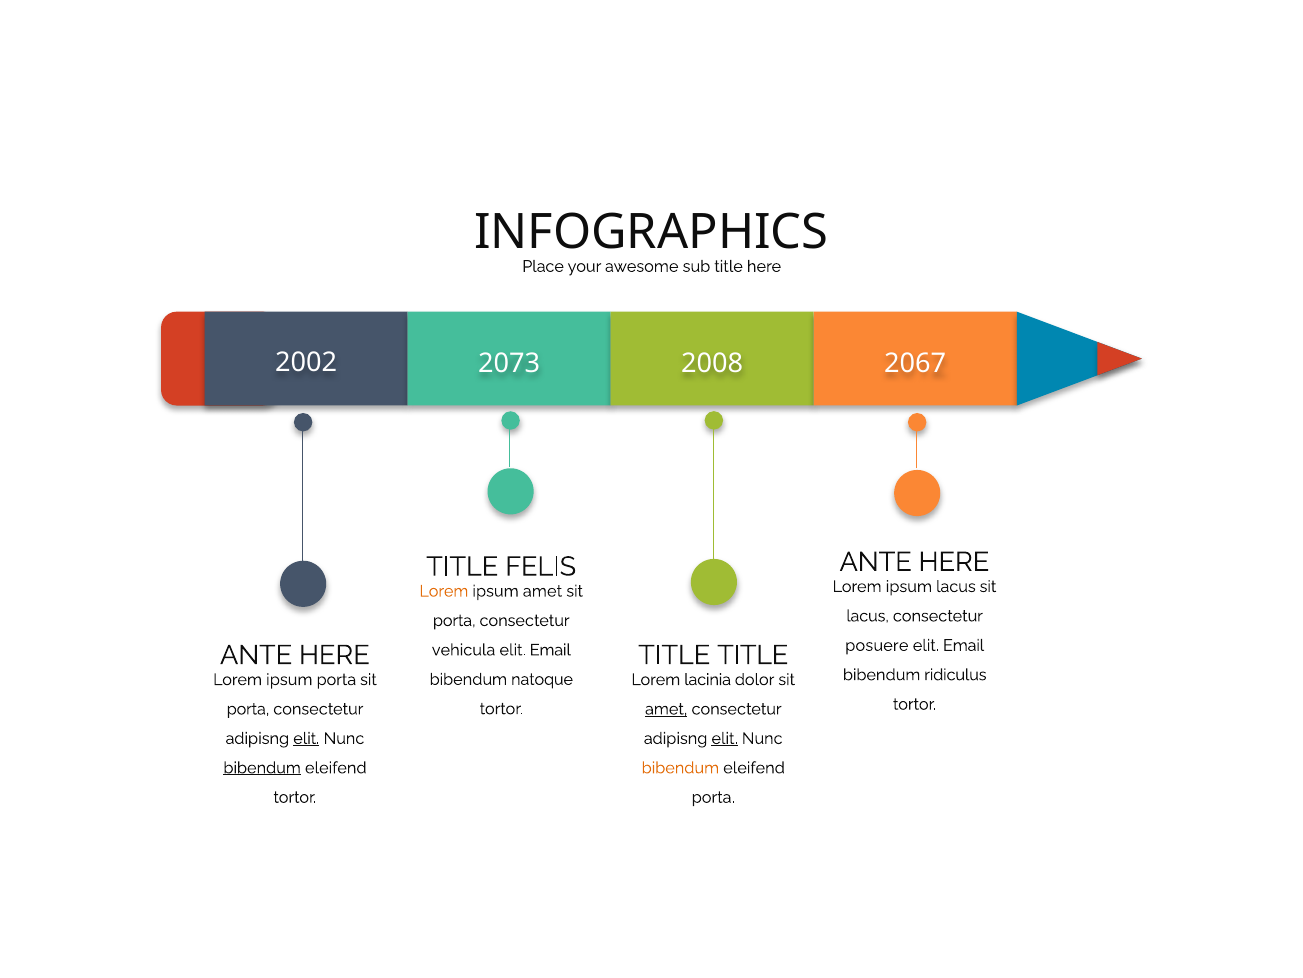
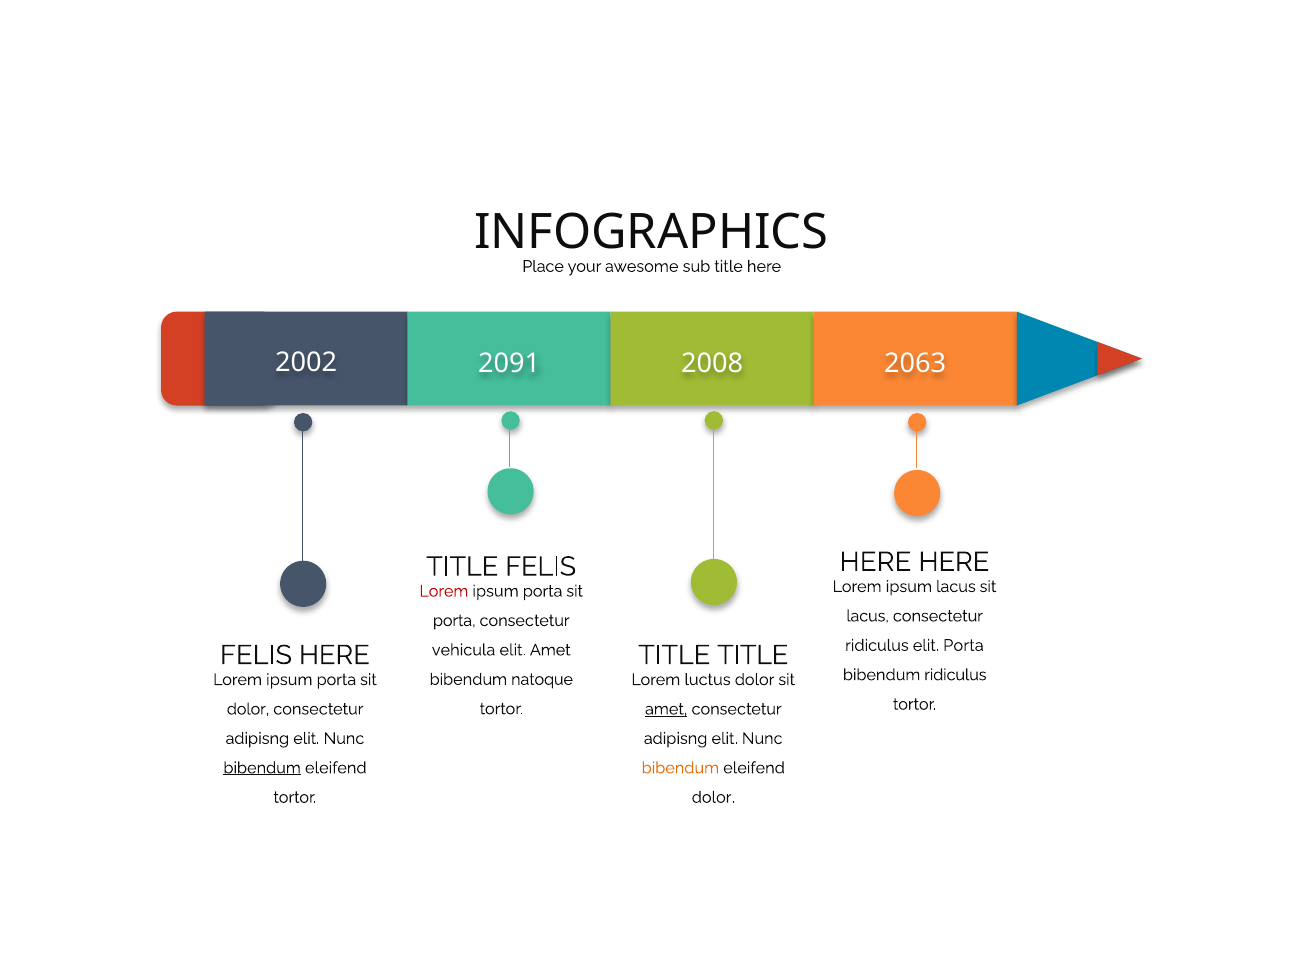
2073: 2073 -> 2091
2067: 2067 -> 2063
ANTE at (876, 562): ANTE -> HERE
Lorem at (444, 591) colour: orange -> red
amet at (543, 591): amet -> porta
posuere at (877, 645): posuere -> ridiculus
Email at (964, 645): Email -> Porta
Email at (550, 650): Email -> Amet
ANTE at (256, 655): ANTE -> FELIS
lacinia: lacinia -> luctus
porta at (248, 709): porta -> dolor
elit at (306, 738) underline: present -> none
elit at (725, 738) underline: present -> none
porta at (713, 797): porta -> dolor
